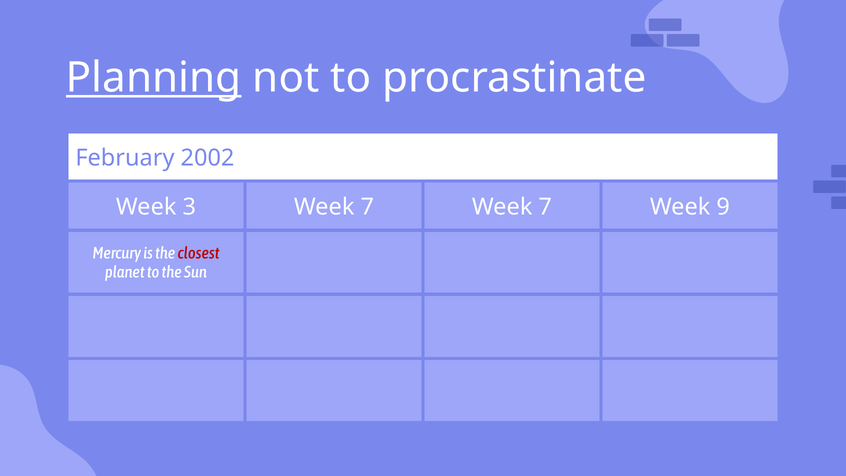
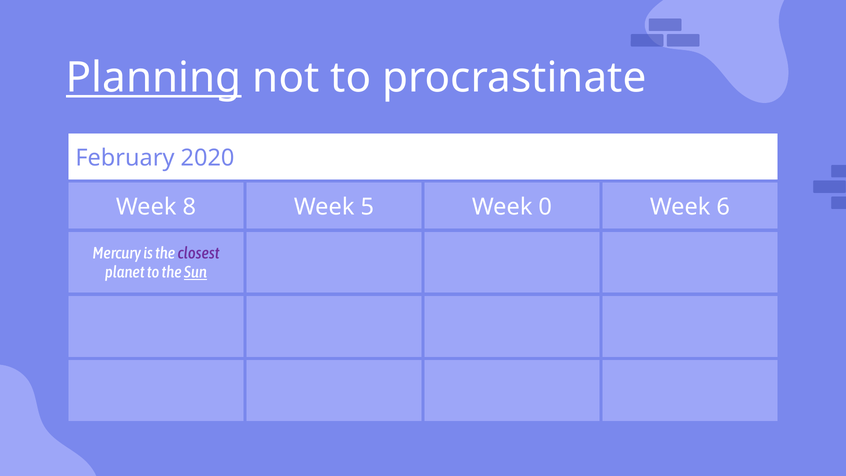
2002: 2002 -> 2020
3: 3 -> 8
7 at (367, 207): 7 -> 5
7 at (545, 207): 7 -> 0
9: 9 -> 6
closest colour: red -> purple
Sun underline: none -> present
